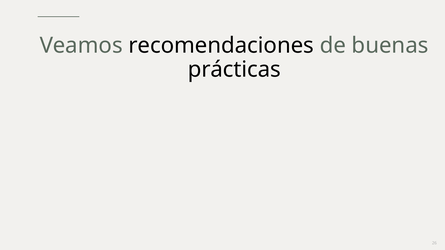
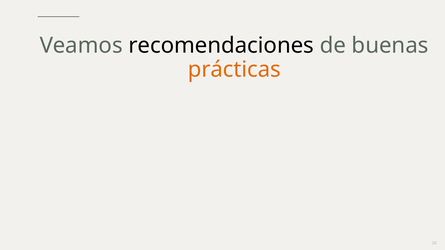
prácticas colour: black -> orange
